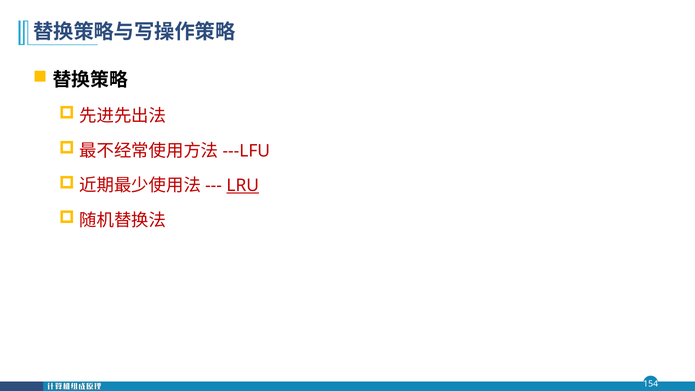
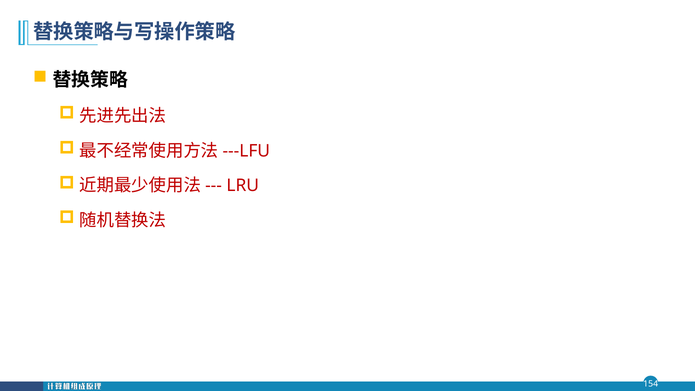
LRU underline: present -> none
